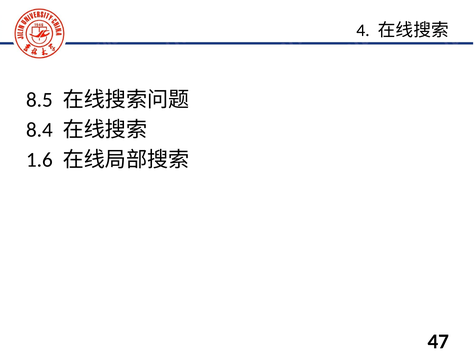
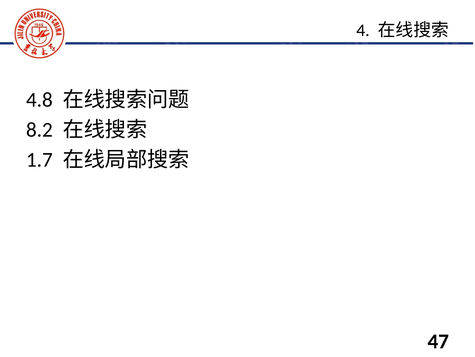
8.5: 8.5 -> 4.8
8.4: 8.4 -> 8.2
1.6: 1.6 -> 1.7
